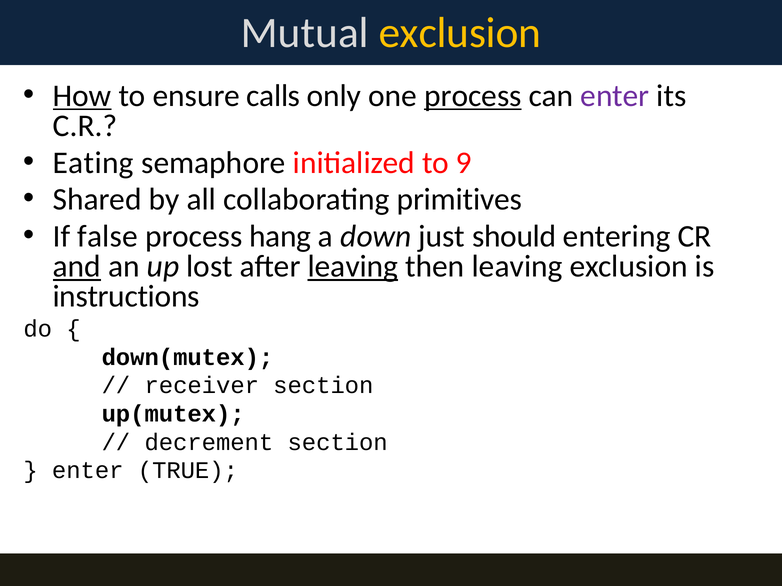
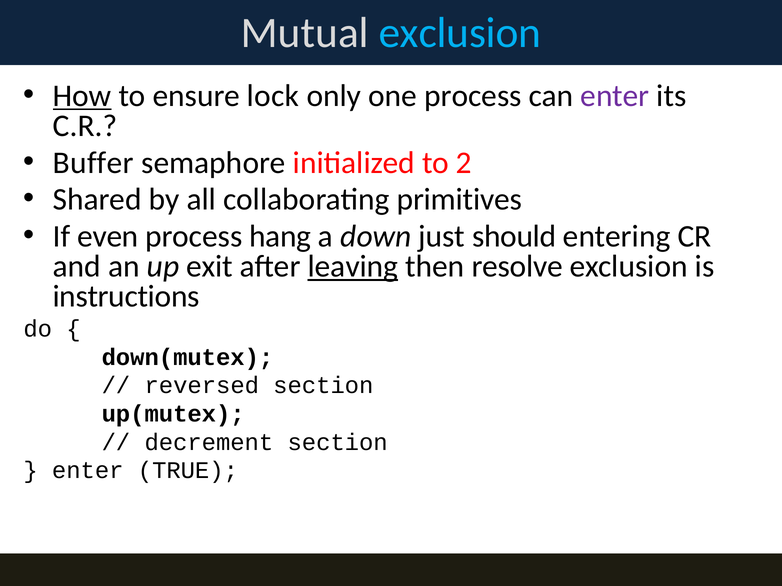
exclusion at (460, 33) colour: yellow -> light blue
calls: calls -> lock
process at (473, 96) underline: present -> none
Eating: Eating -> Buffer
9: 9 -> 2
false: false -> even
and underline: present -> none
lost: lost -> exit
then leaving: leaving -> resolve
receiver: receiver -> reversed
